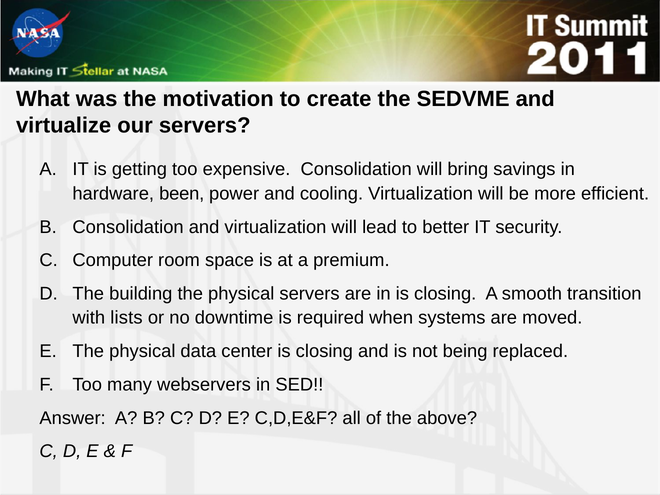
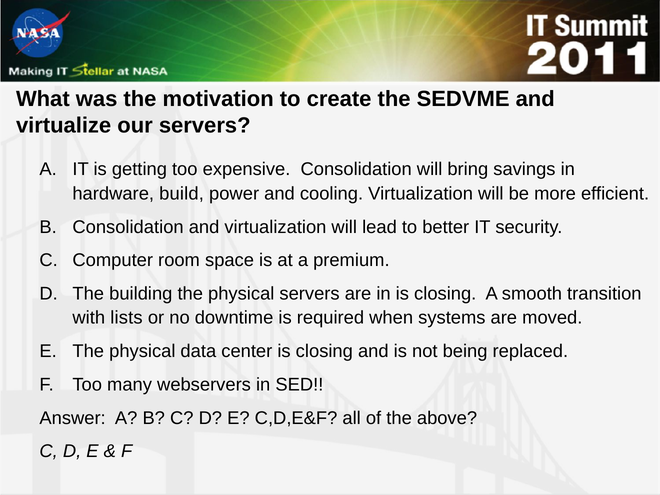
been: been -> build
